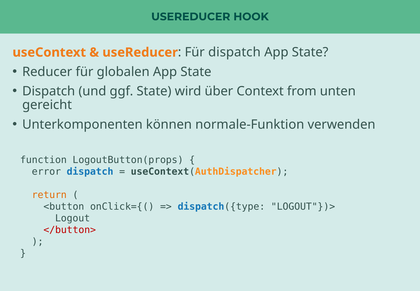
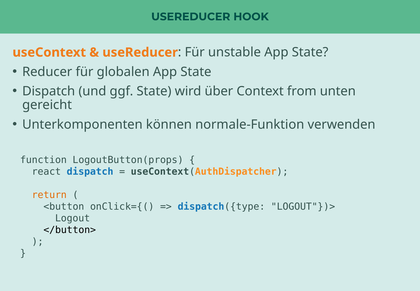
Für dispatch: dispatch -> unstable
error: error -> react
</button> colour: red -> black
